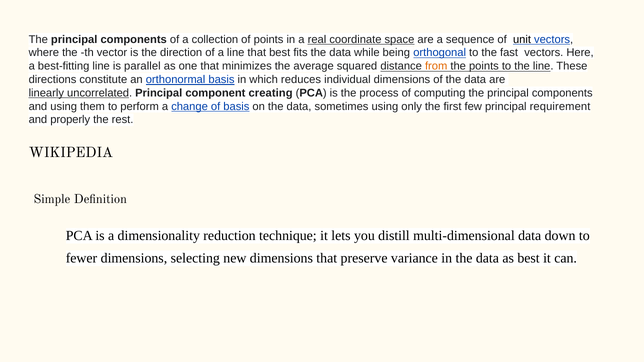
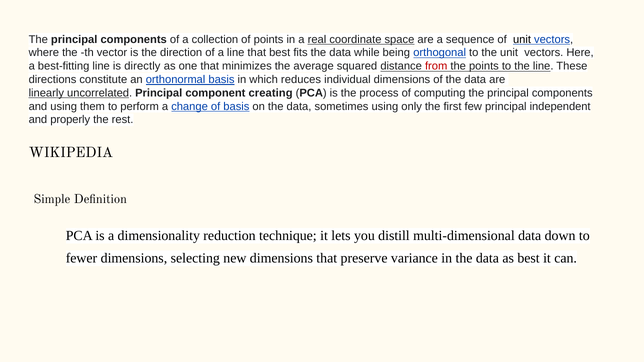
the fast: fast -> unit
parallel: parallel -> directly
from colour: orange -> red
requirement: requirement -> independent
